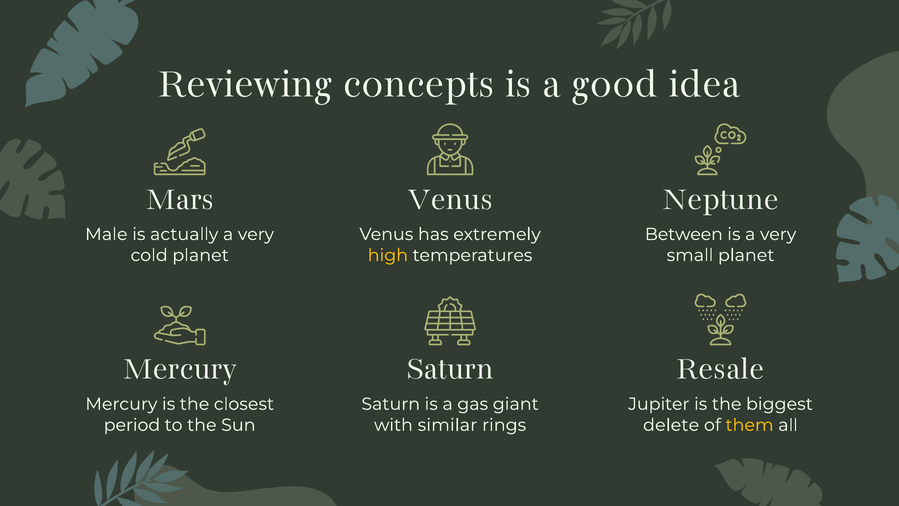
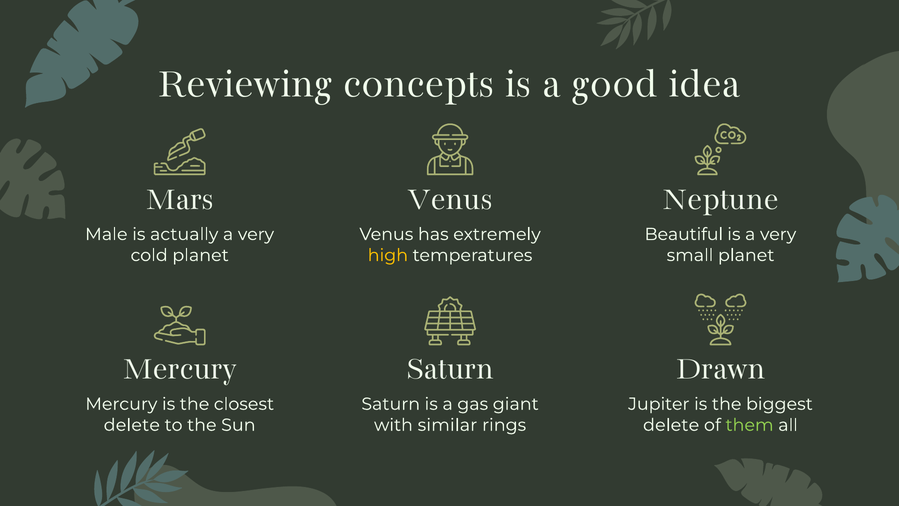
Between: Between -> Beautiful
Resale: Resale -> Drawn
period at (132, 425): period -> delete
them colour: yellow -> light green
